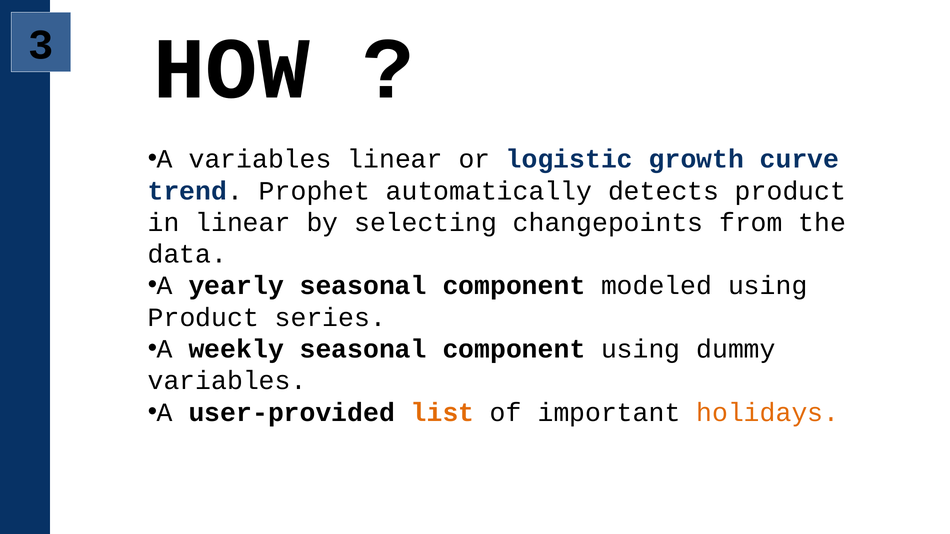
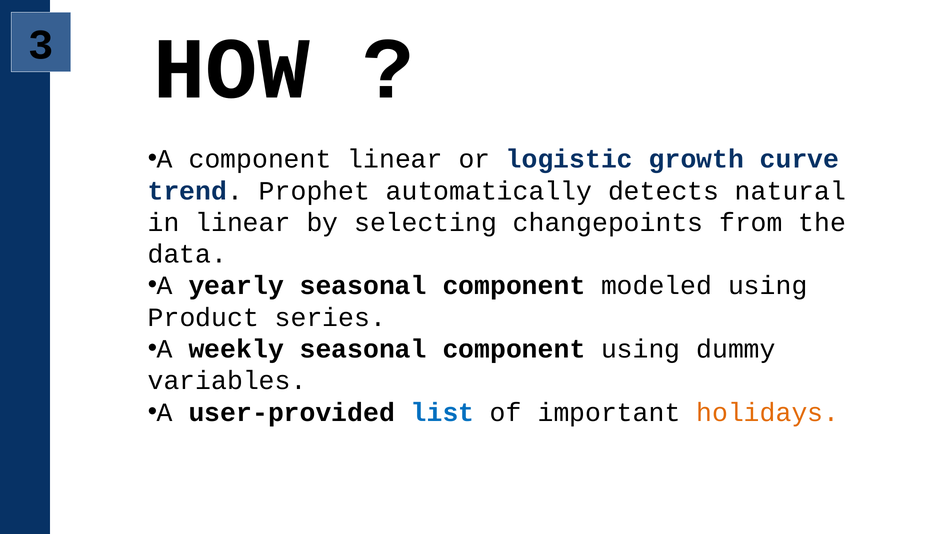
A variables: variables -> component
detects product: product -> natural
list colour: orange -> blue
